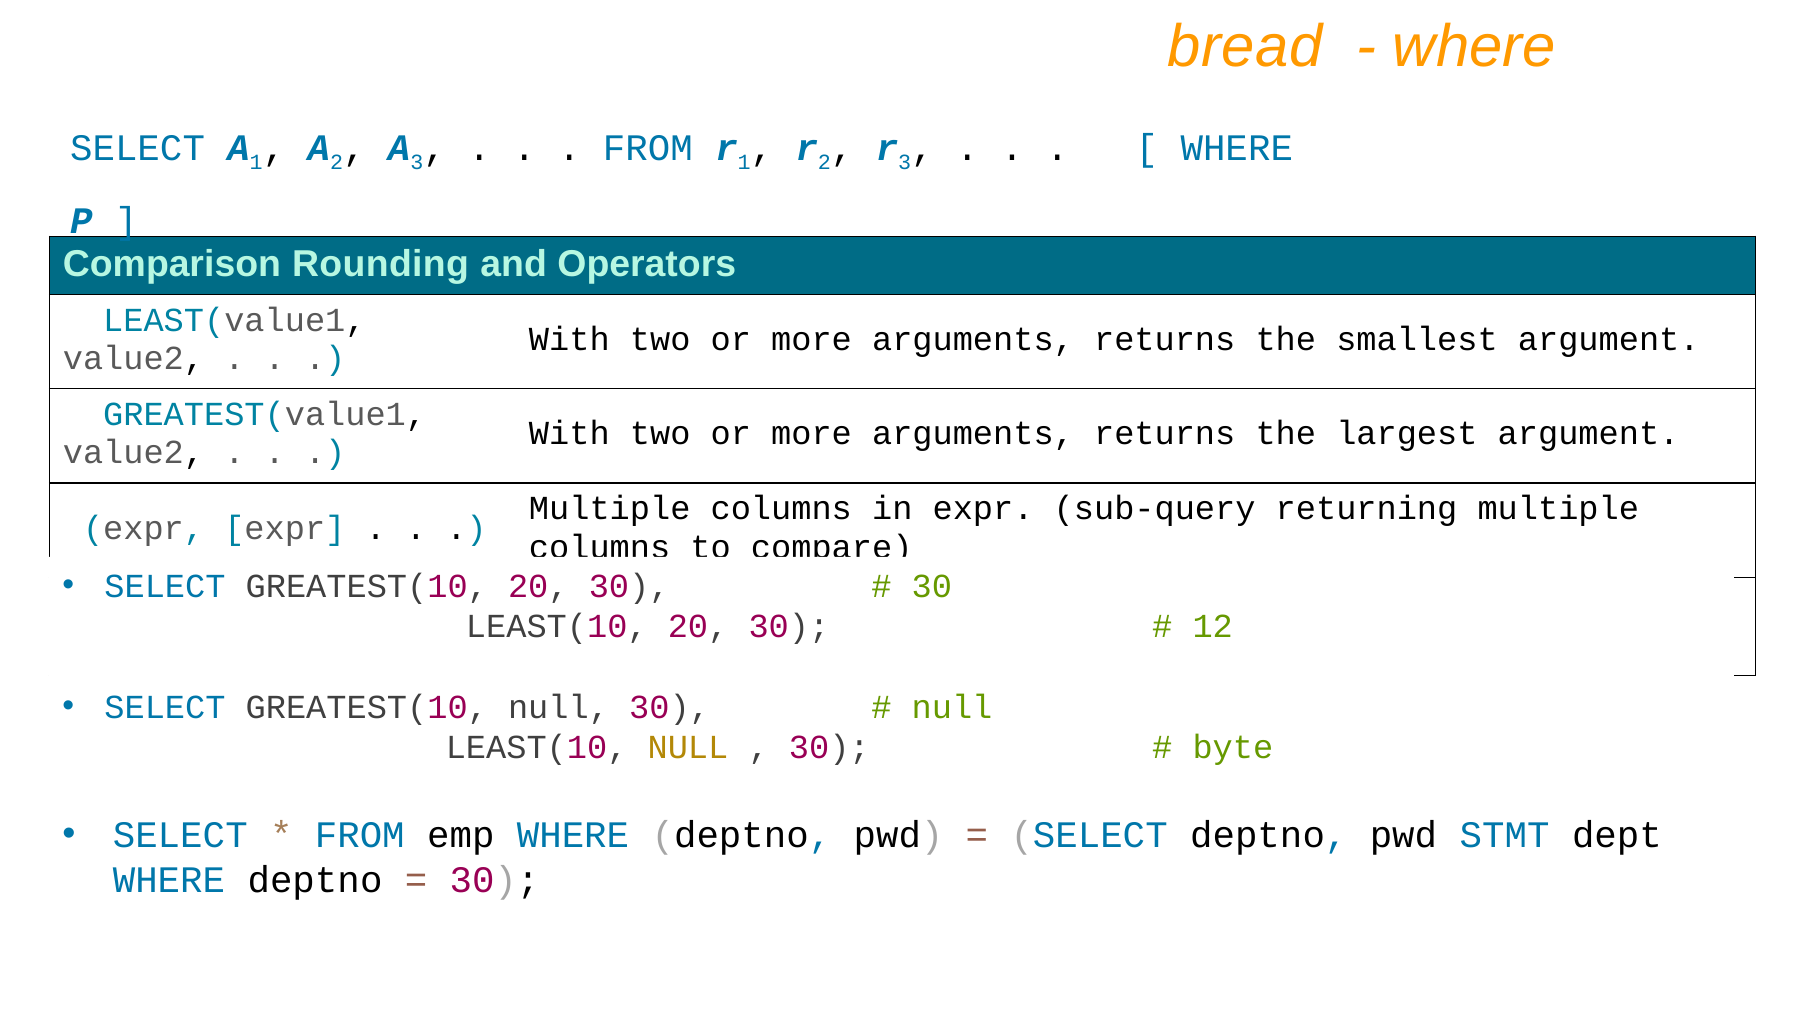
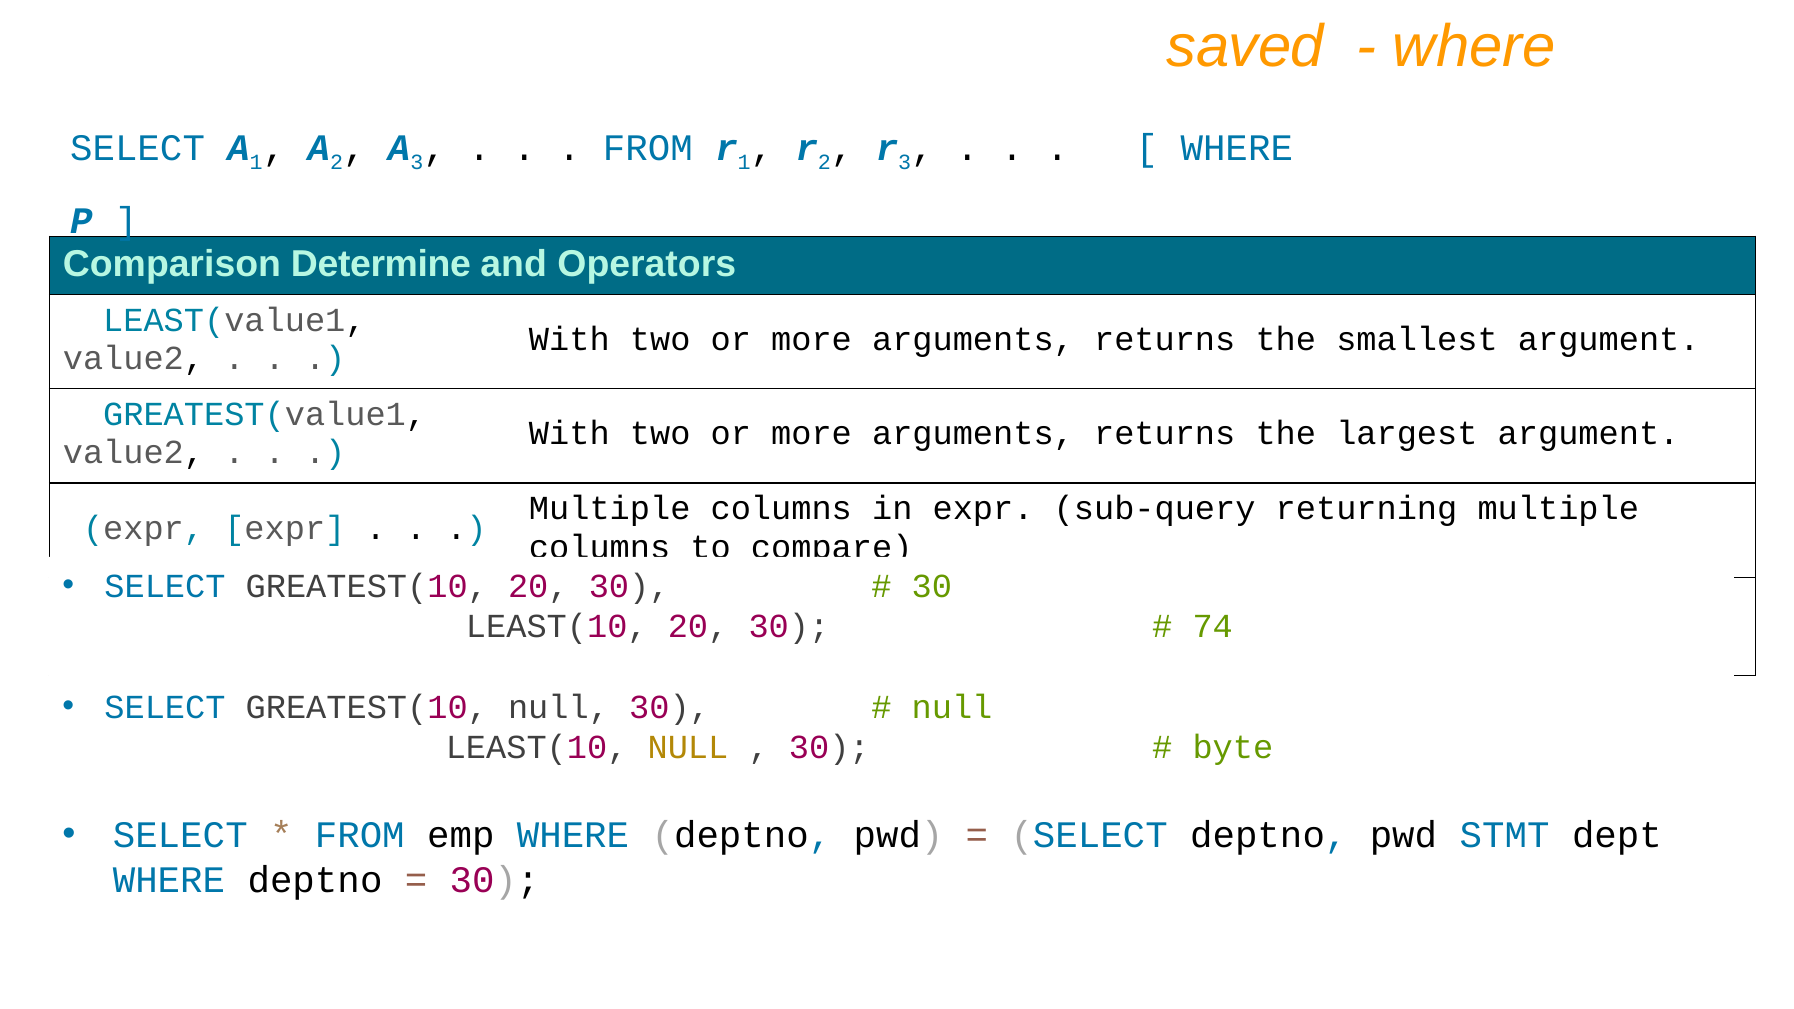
bread: bread -> saved
Rounding: Rounding -> Determine
12: 12 -> 74
